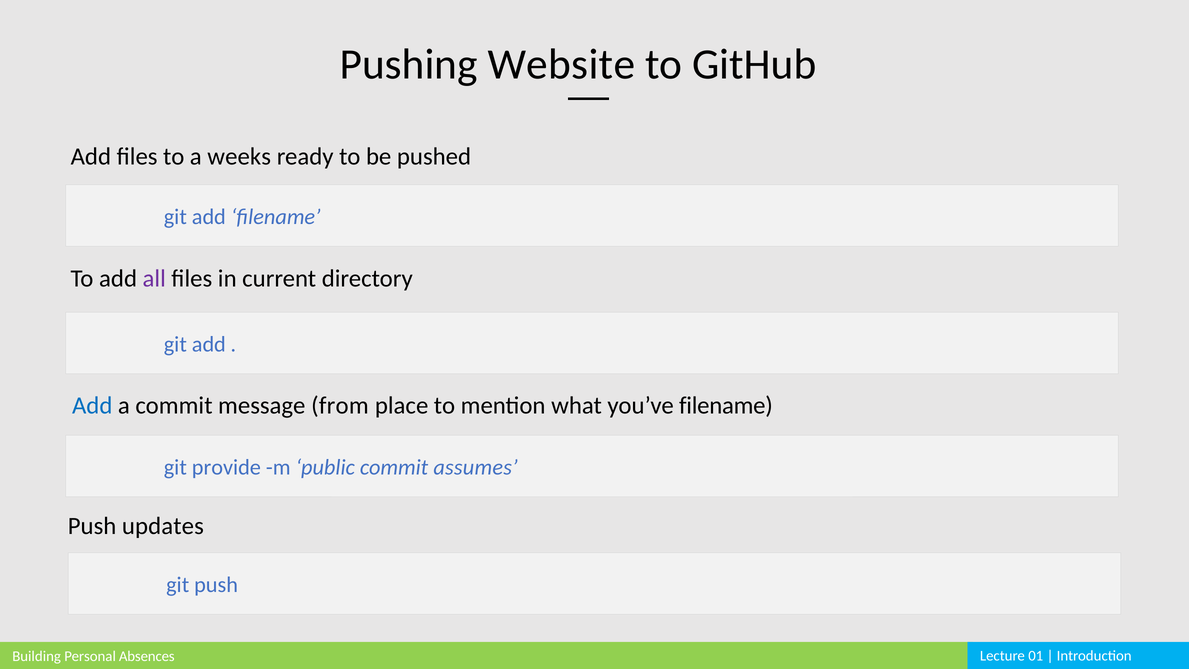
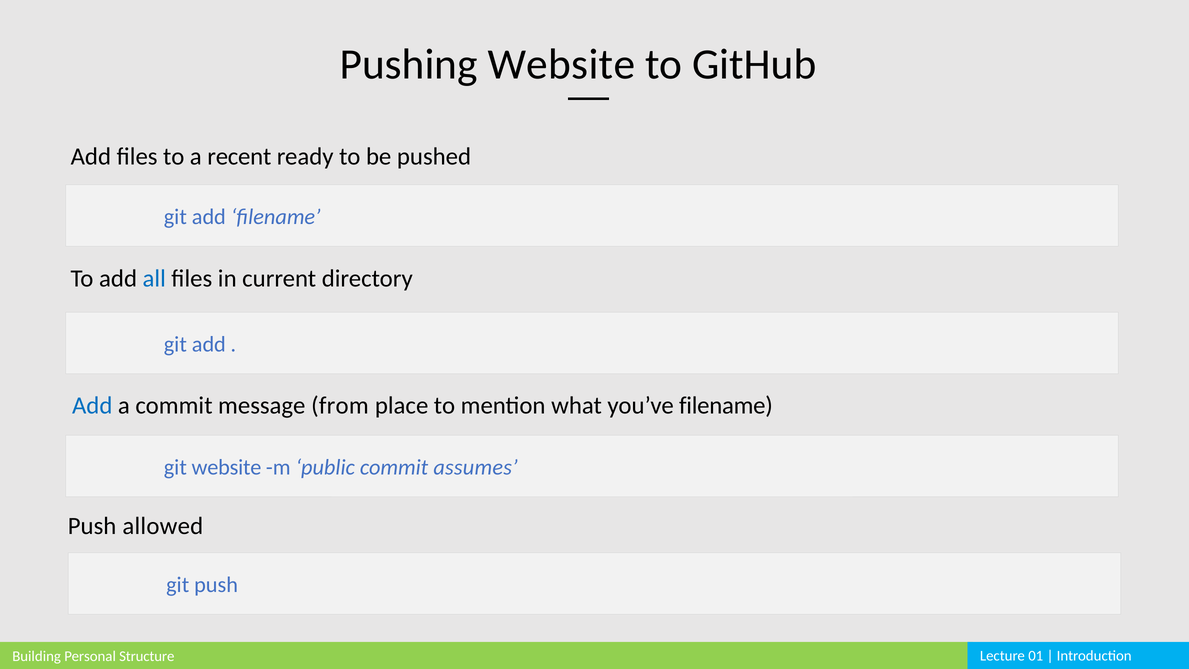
weeks: weeks -> recent
all colour: purple -> blue
git provide: provide -> website
updates: updates -> allowed
Absences: Absences -> Structure
